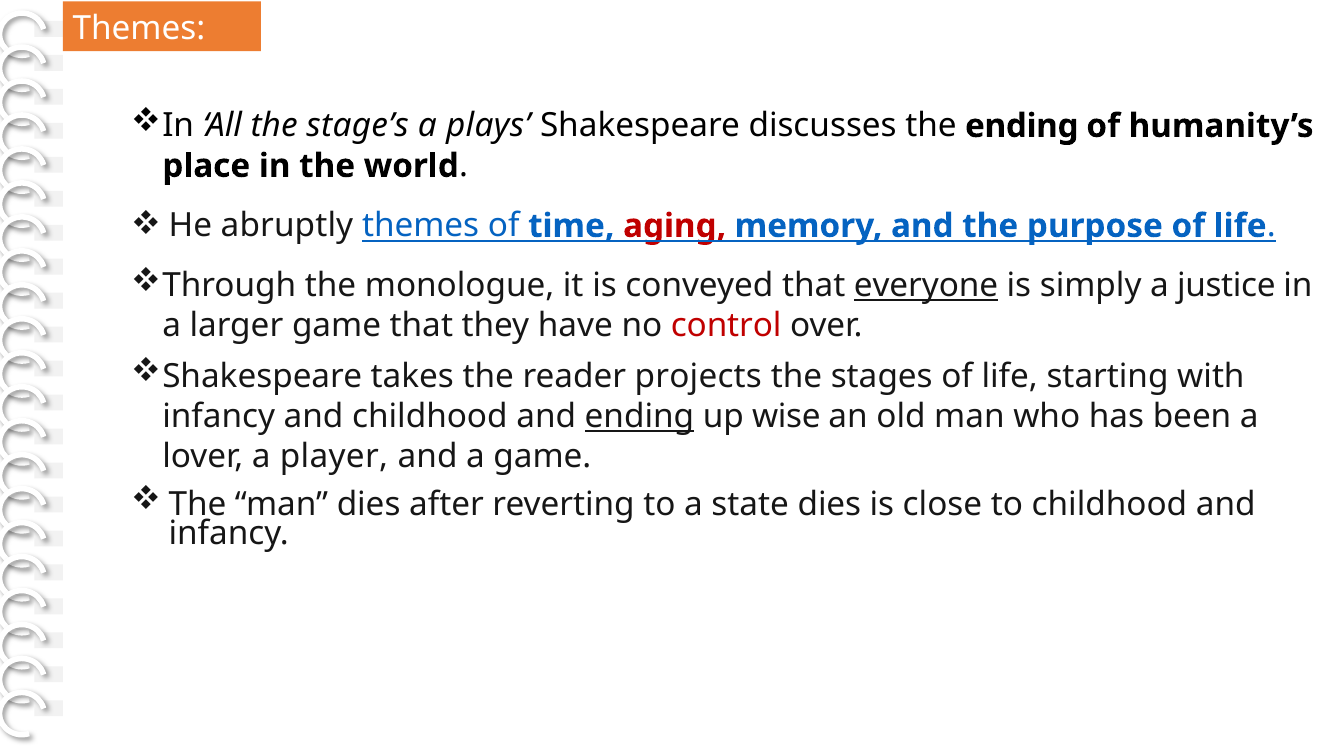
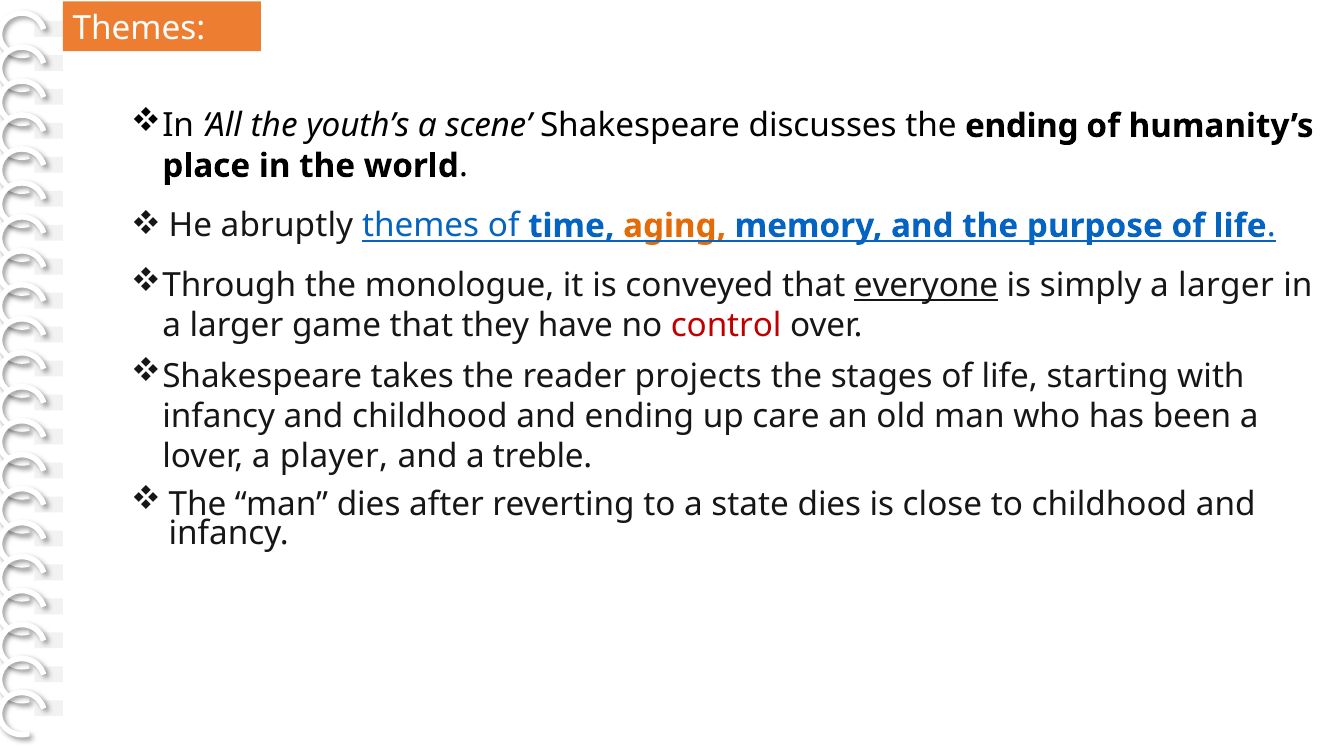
stage’s: stage’s -> youth’s
plays: plays -> scene
aging colour: red -> orange
simply a justice: justice -> larger
ending at (639, 416) underline: present -> none
wise: wise -> care
a game: game -> treble
